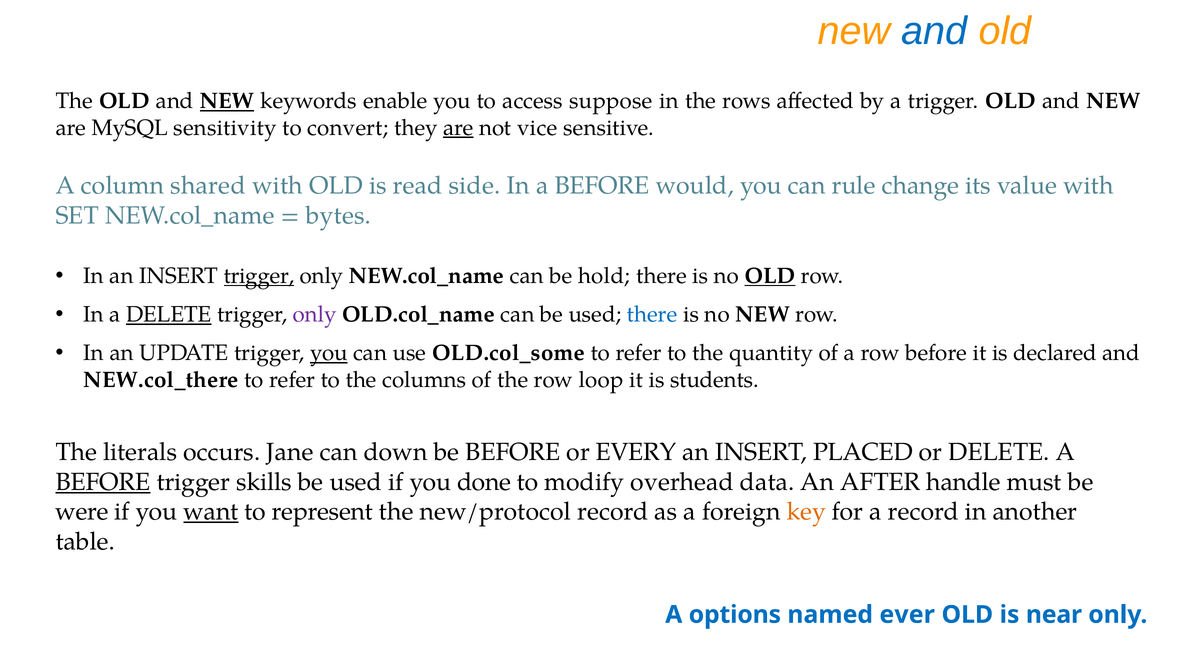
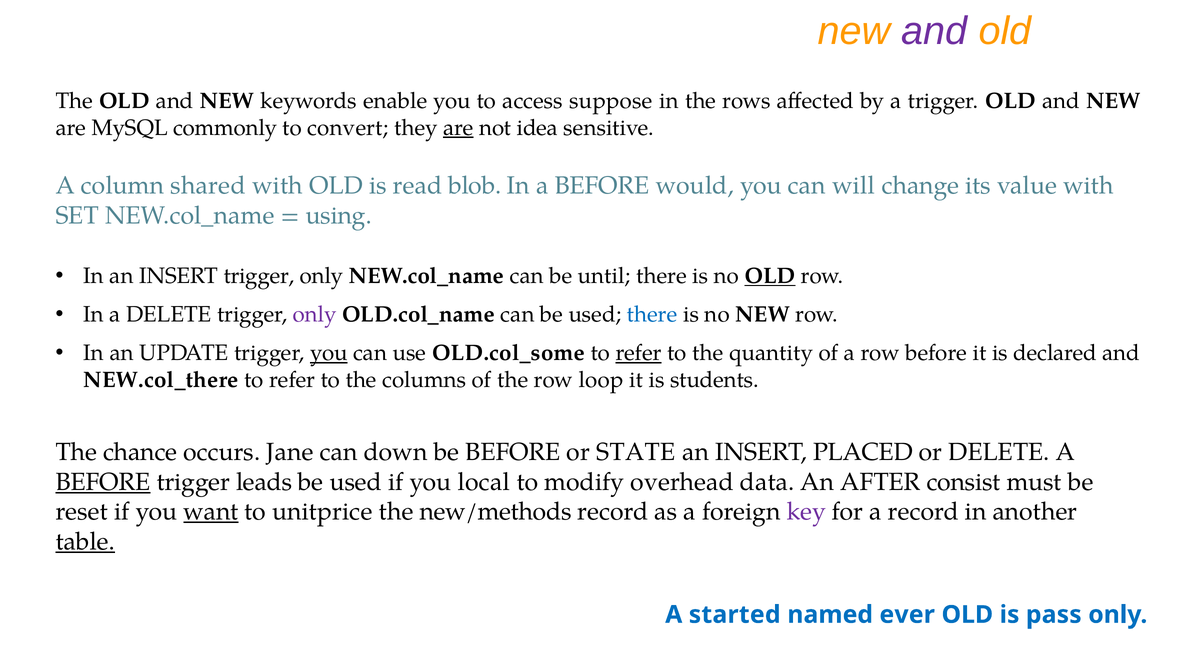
and at (934, 31) colour: blue -> purple
NEW at (227, 101) underline: present -> none
sensitivity: sensitivity -> commonly
vice: vice -> idea
side: side -> blob
rule: rule -> will
bytes: bytes -> using
trigger at (259, 276) underline: present -> none
hold: hold -> until
DELETE at (169, 314) underline: present -> none
refer at (639, 353) underline: none -> present
literals: literals -> chance
EVERY: EVERY -> STATE
skills: skills -> leads
done: done -> local
handle: handle -> consist
were: were -> reset
represent: represent -> unitprice
new/protocol: new/protocol -> new/methods
key colour: orange -> purple
table underline: none -> present
options: options -> started
near: near -> pass
